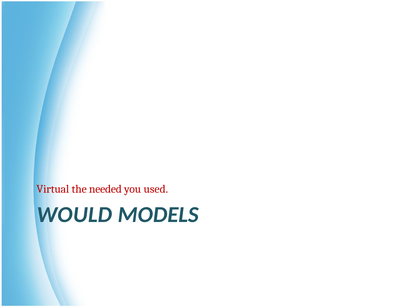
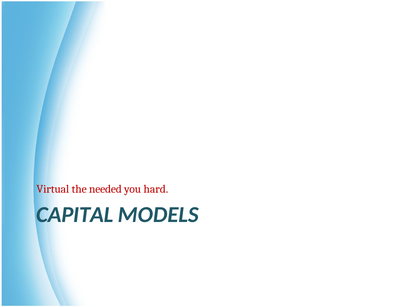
used: used -> hard
WOULD: WOULD -> CAPITAL
